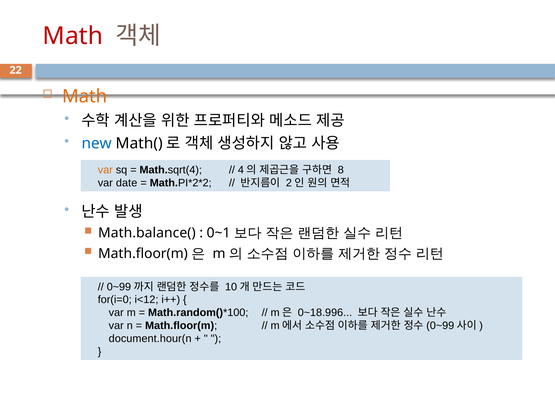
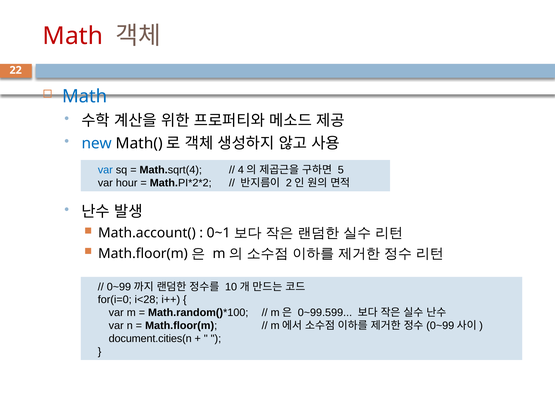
Math at (85, 97) colour: orange -> blue
var at (105, 170) colour: orange -> blue
8: 8 -> 5
date: date -> hour
Math.balance(: Math.balance( -> Math.account(
i<12: i<12 -> i<28
0~18.996: 0~18.996 -> 0~99.599
document.hour(n: document.hour(n -> document.cities(n
